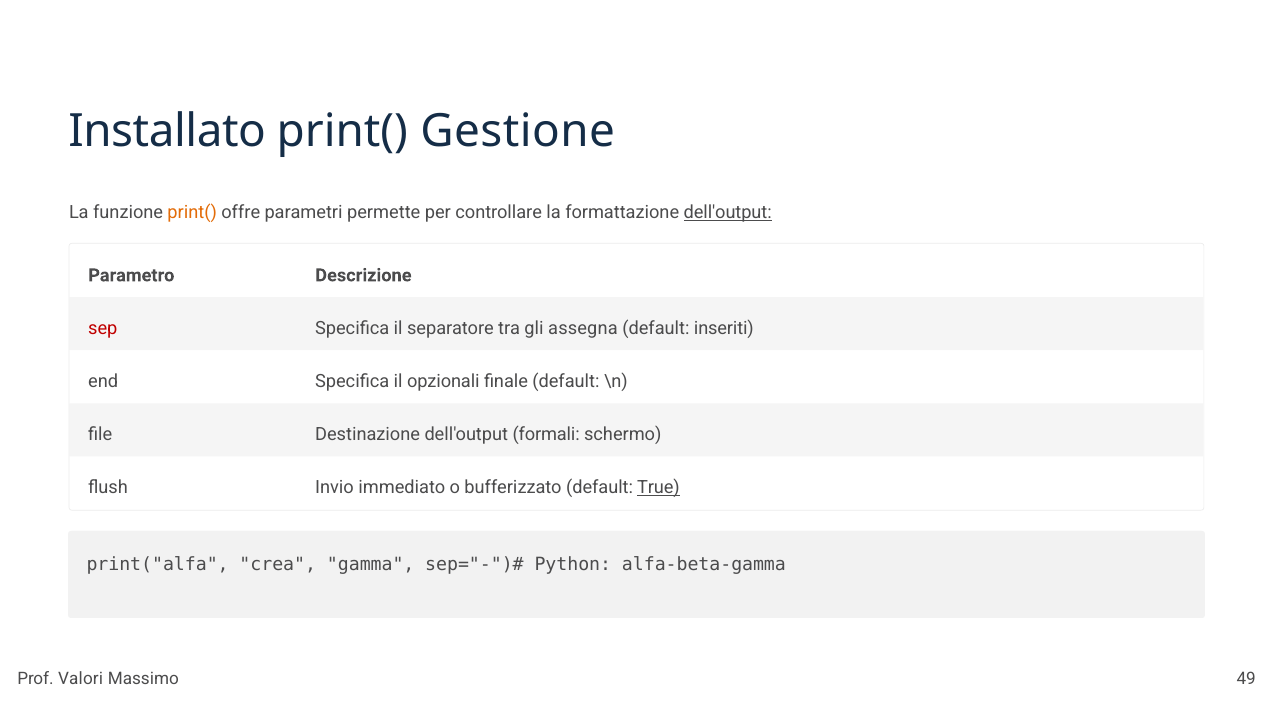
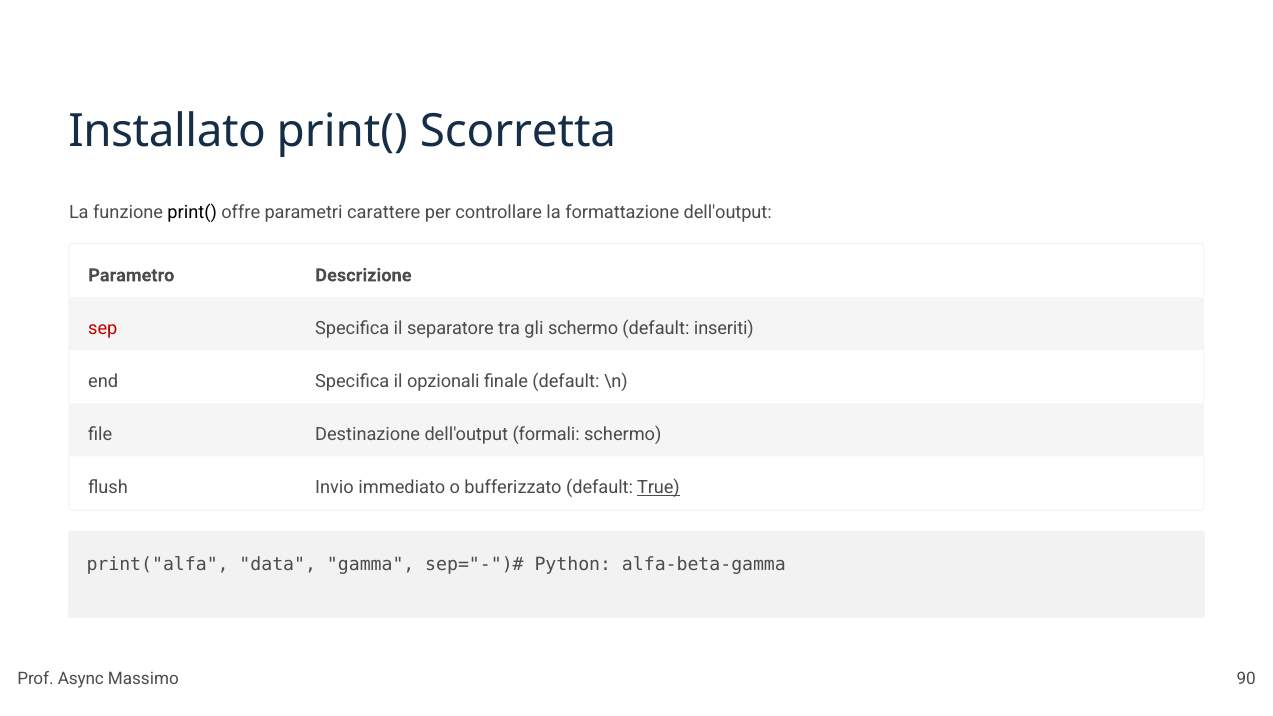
Gestione: Gestione -> Scorretta
print( at (192, 213) colour: orange -> black
permette: permette -> carattere
dell'output at (728, 213) underline: present -> none
gli assegna: assegna -> schermo
crea: crea -> data
Valori: Valori -> Async
49: 49 -> 90
